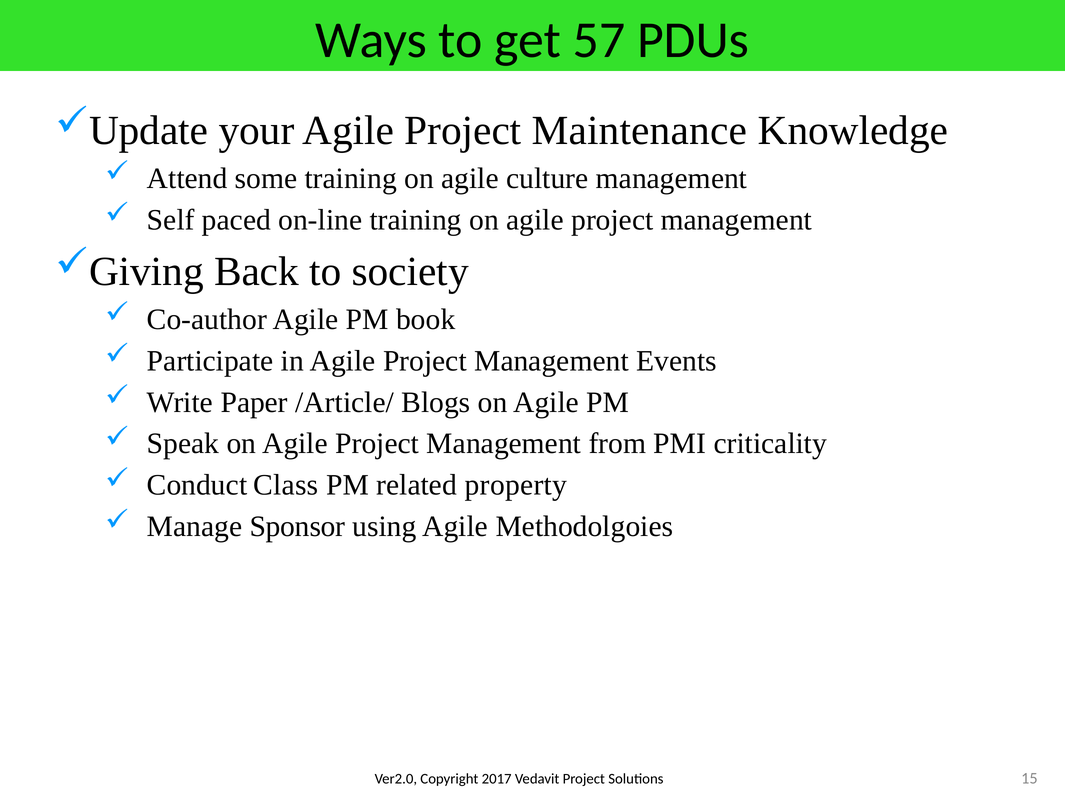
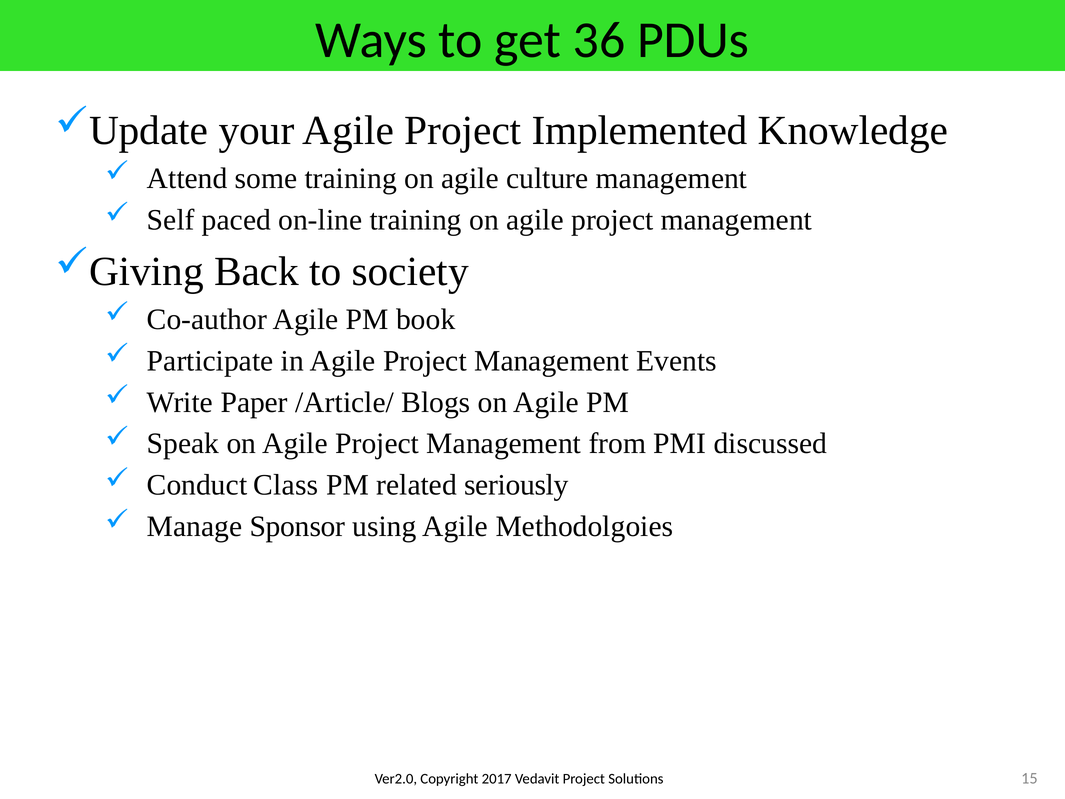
57: 57 -> 36
Maintenance: Maintenance -> Implemented
criticality: criticality -> discussed
property: property -> seriously
